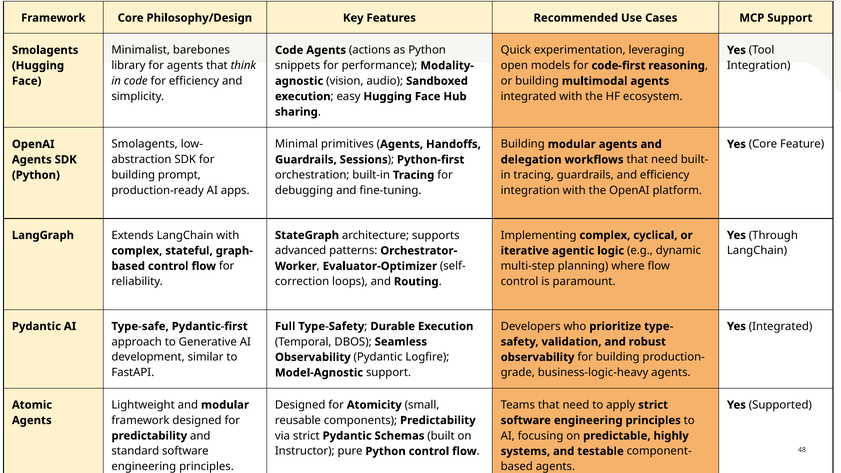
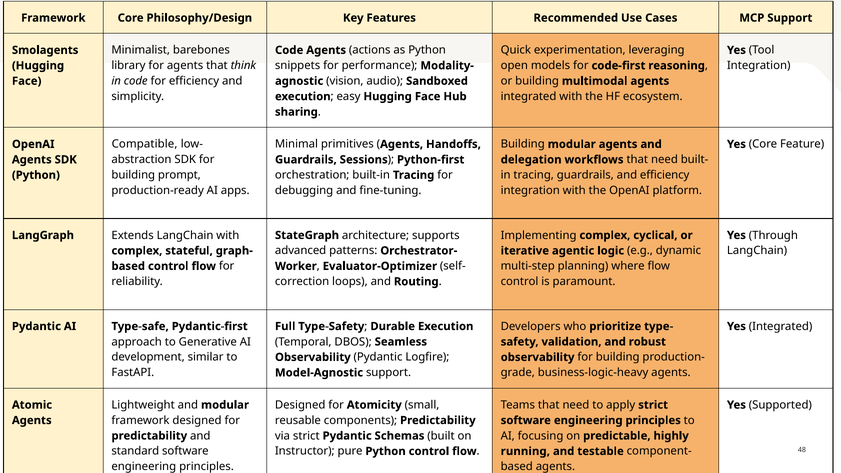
Smolagents at (145, 144): Smolagents -> Compatible
systems: systems -> running
